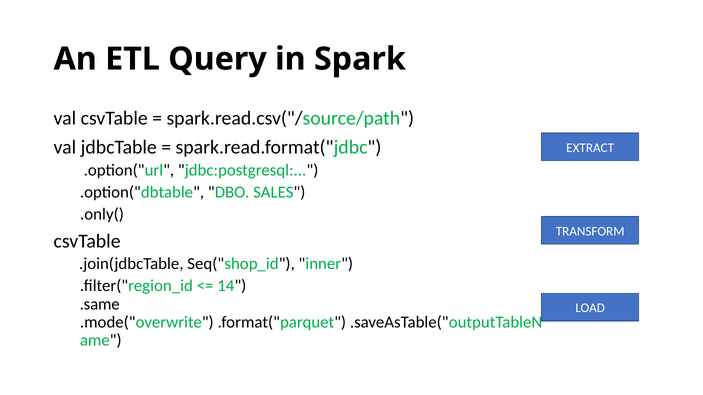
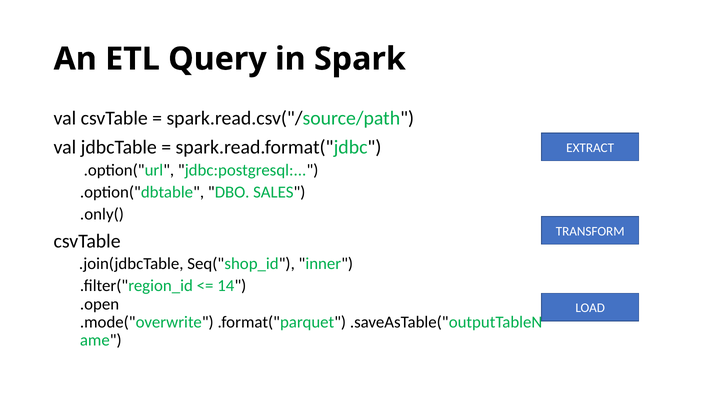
.same: .same -> .open
